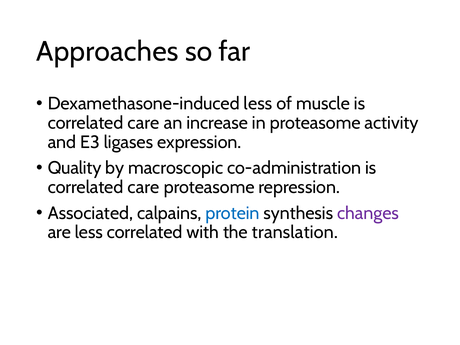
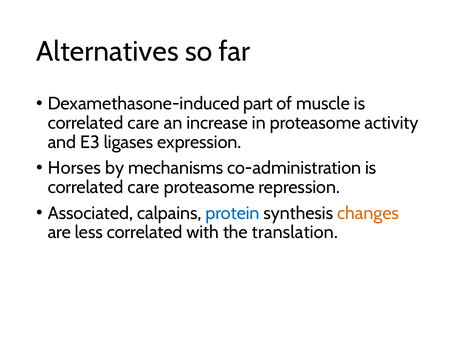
Approaches: Approaches -> Alternatives
Dexamethasone-induced less: less -> part
Quality: Quality -> Horses
macroscopic: macroscopic -> mechanisms
changes colour: purple -> orange
